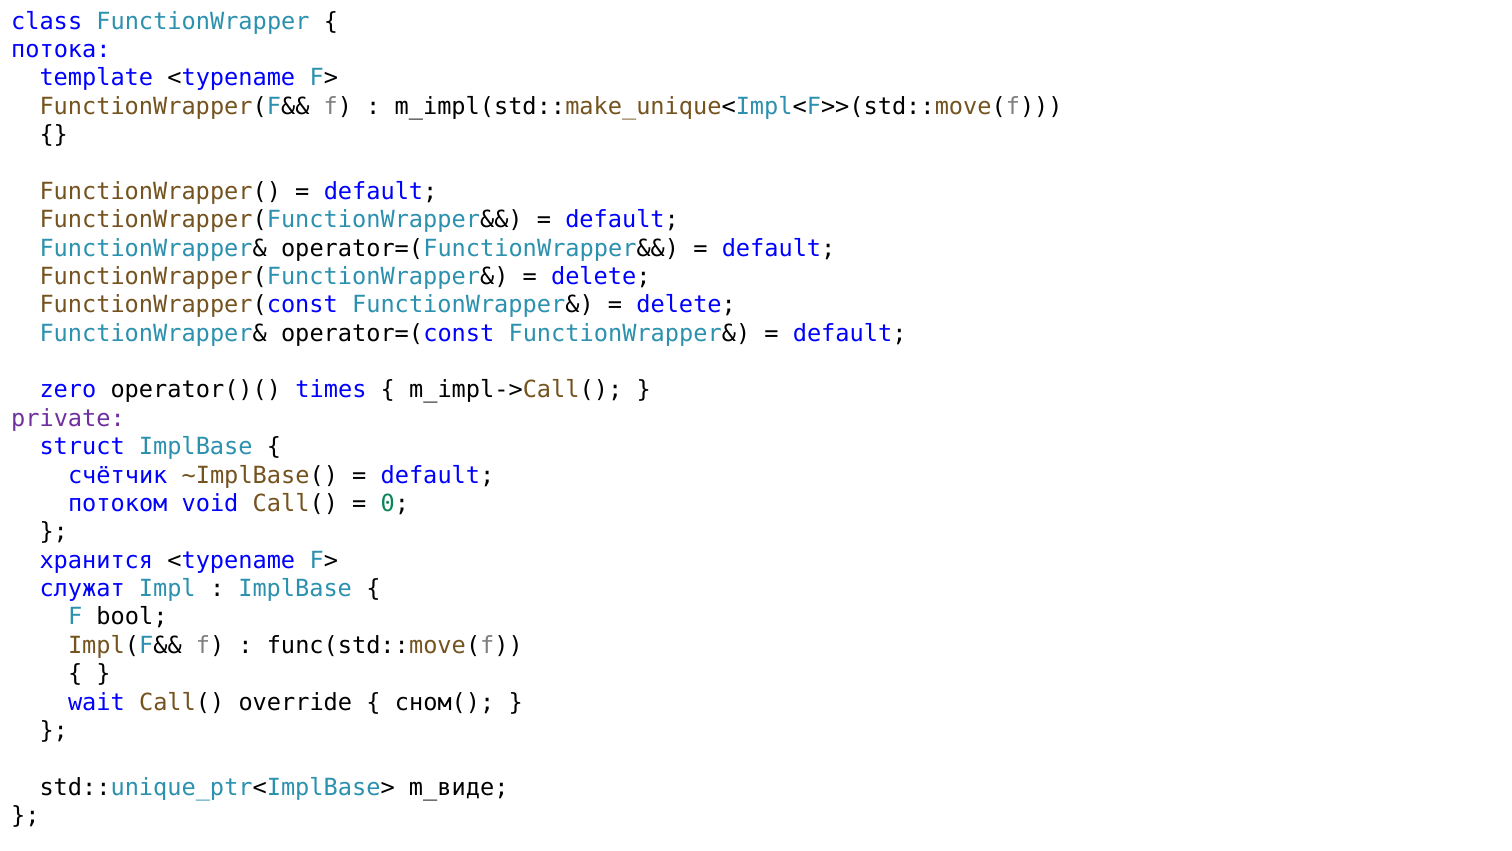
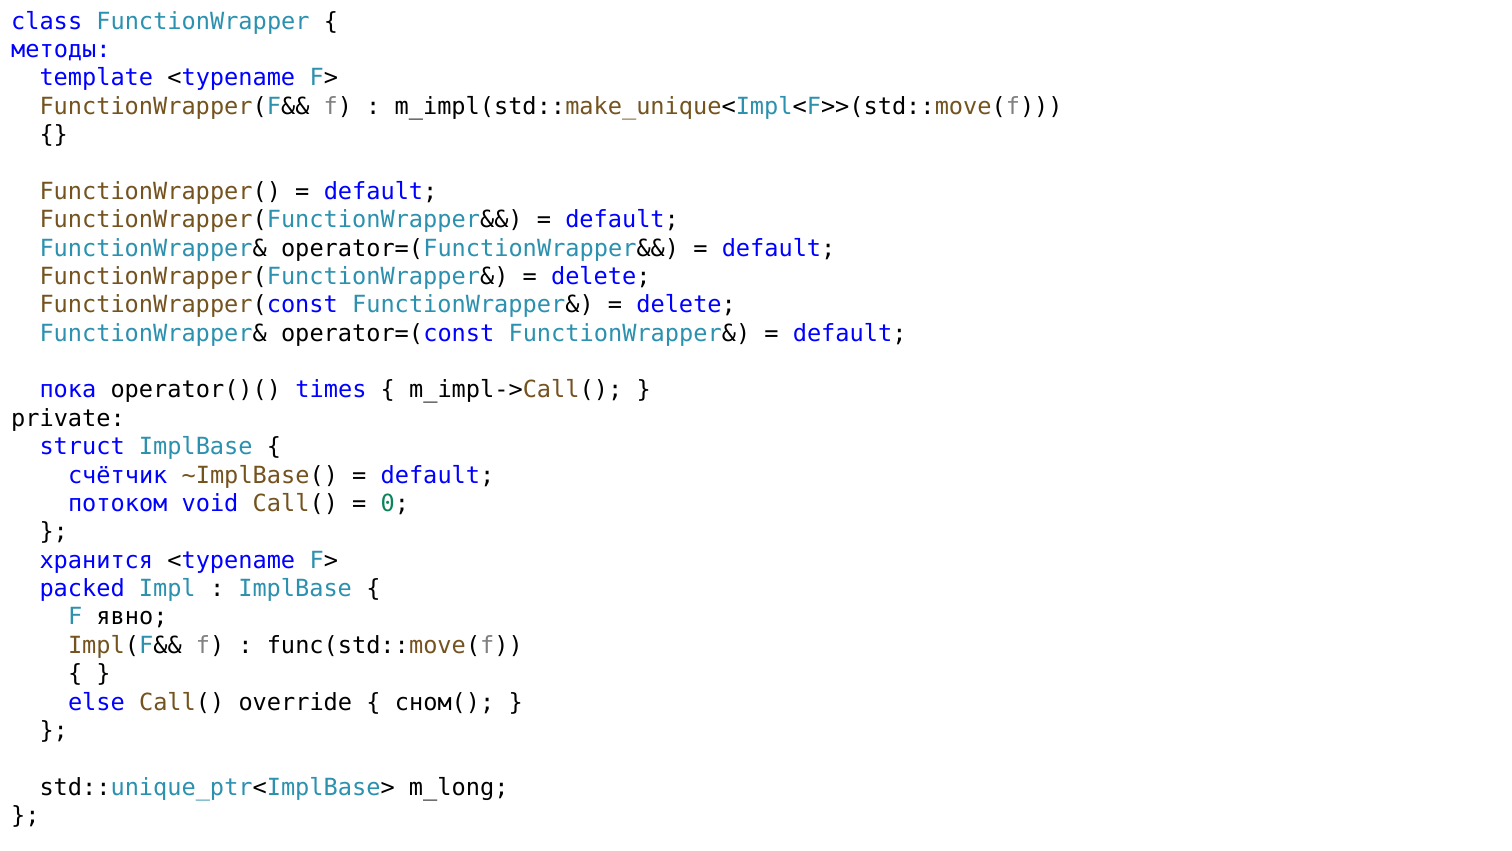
потока: потока -> методы
zero: zero -> пока
private colour: purple -> black
служат: служат -> packed
bool: bool -> явно
wait: wait -> else
m_виде: m_виде -> m_long
